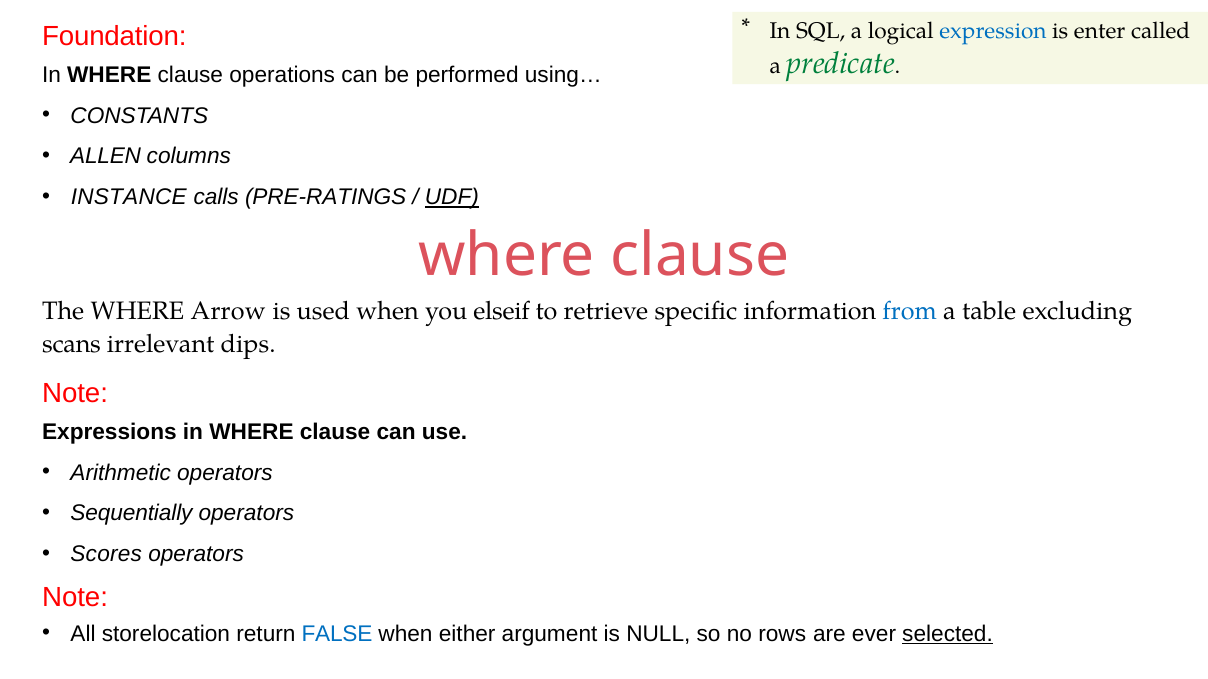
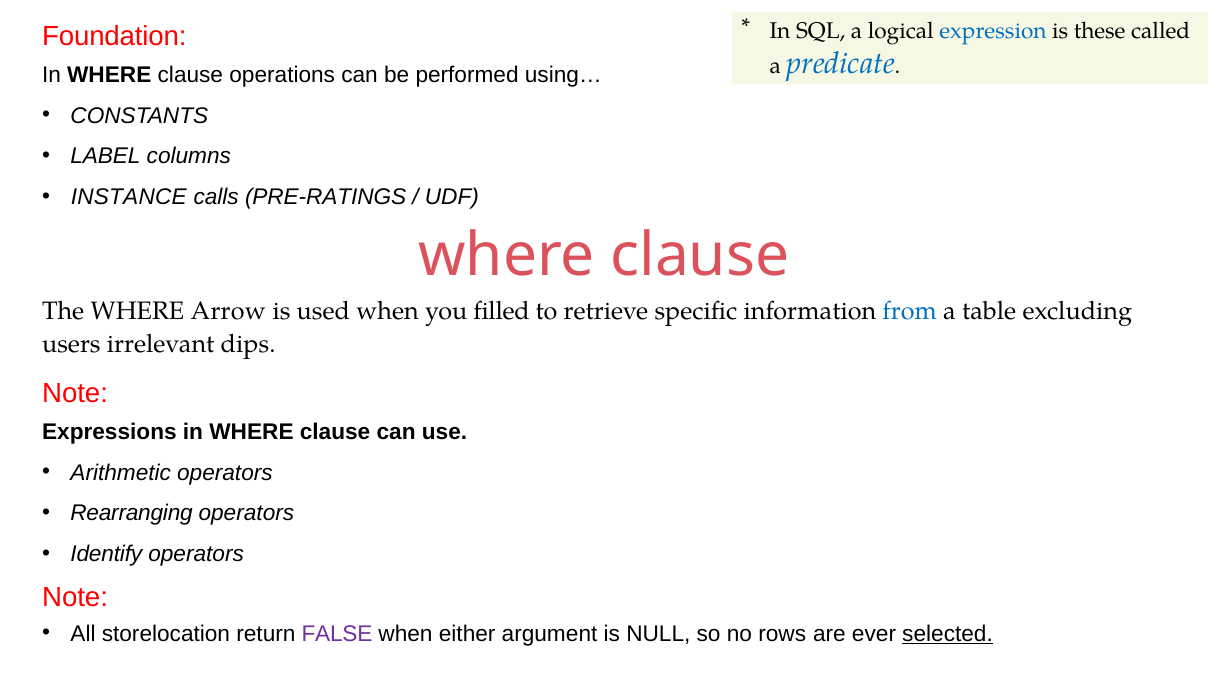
enter: enter -> these
predicate colour: green -> blue
ALLEN: ALLEN -> LABEL
UDF underline: present -> none
elseif: elseif -> filled
scans: scans -> users
Sequentially: Sequentially -> Rearranging
Scores: Scores -> Identify
FALSE colour: blue -> purple
